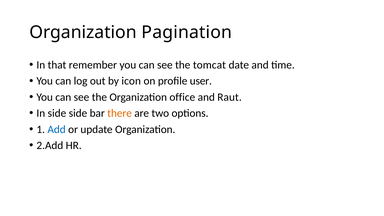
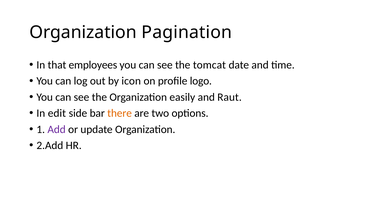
remember: remember -> employees
user: user -> logo
office: office -> easily
In side: side -> edit
Add colour: blue -> purple
